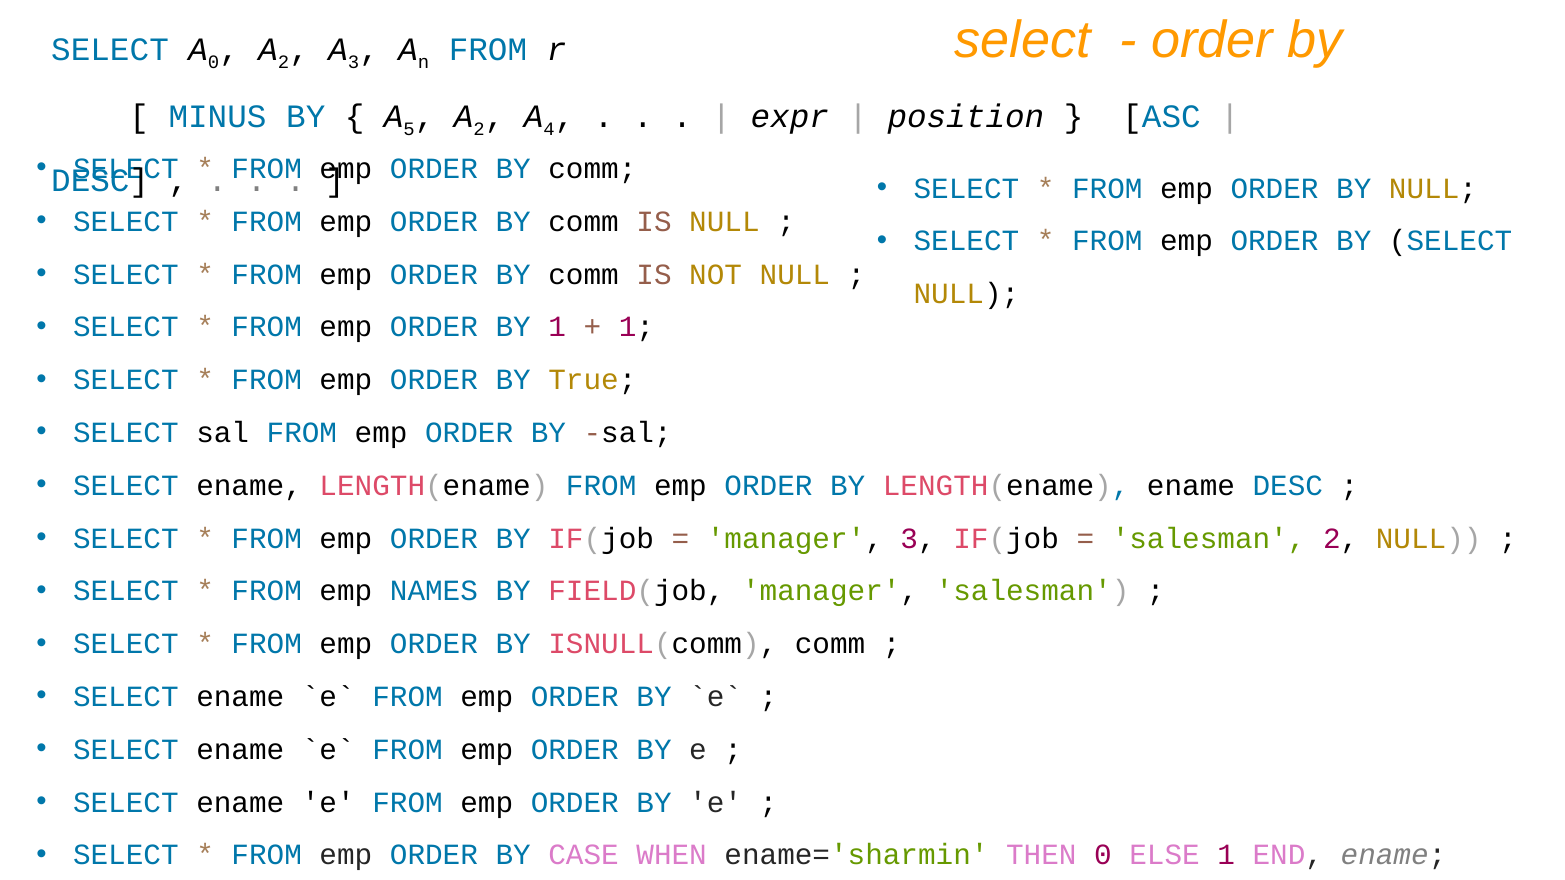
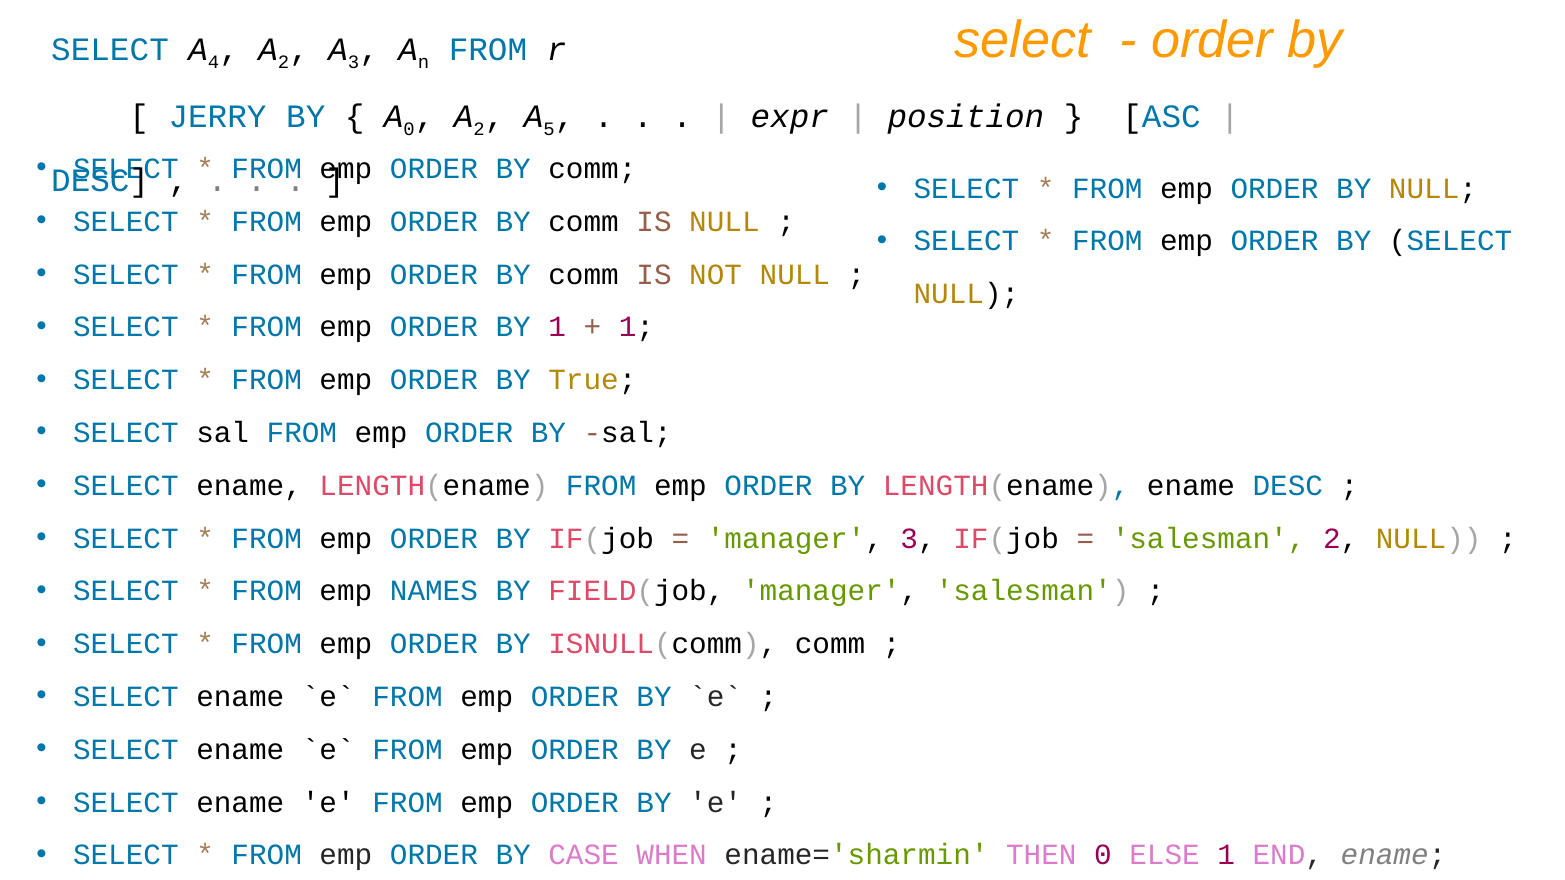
0 at (214, 63): 0 -> 4
MINUS: MINUS -> JERRY
5 at (409, 129): 5 -> 0
4: 4 -> 5
